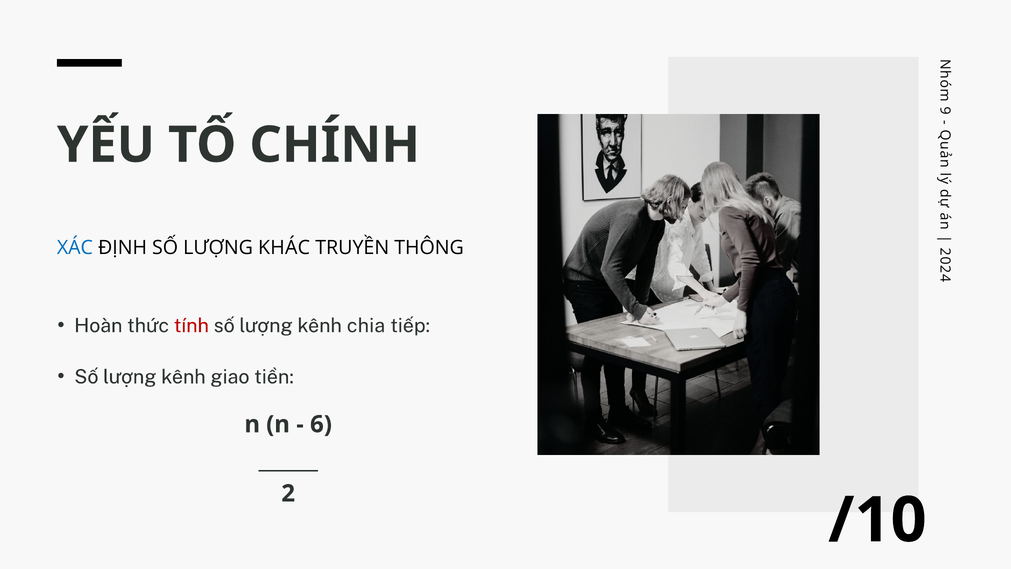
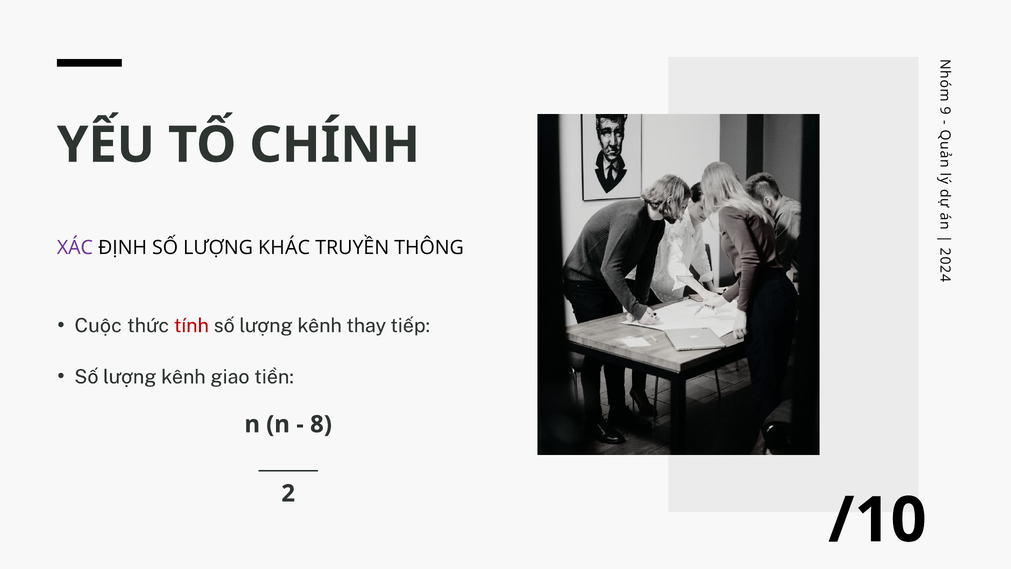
XÁC colour: blue -> purple
Hoàn: Hoàn -> Cuộc
chia: chia -> thay
6: 6 -> 8
